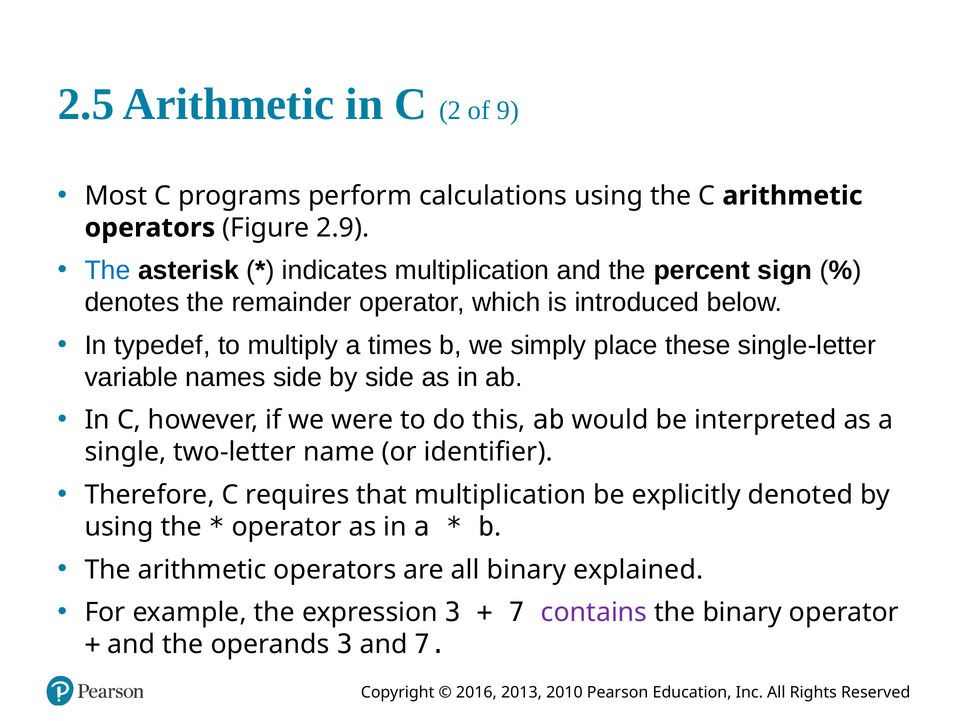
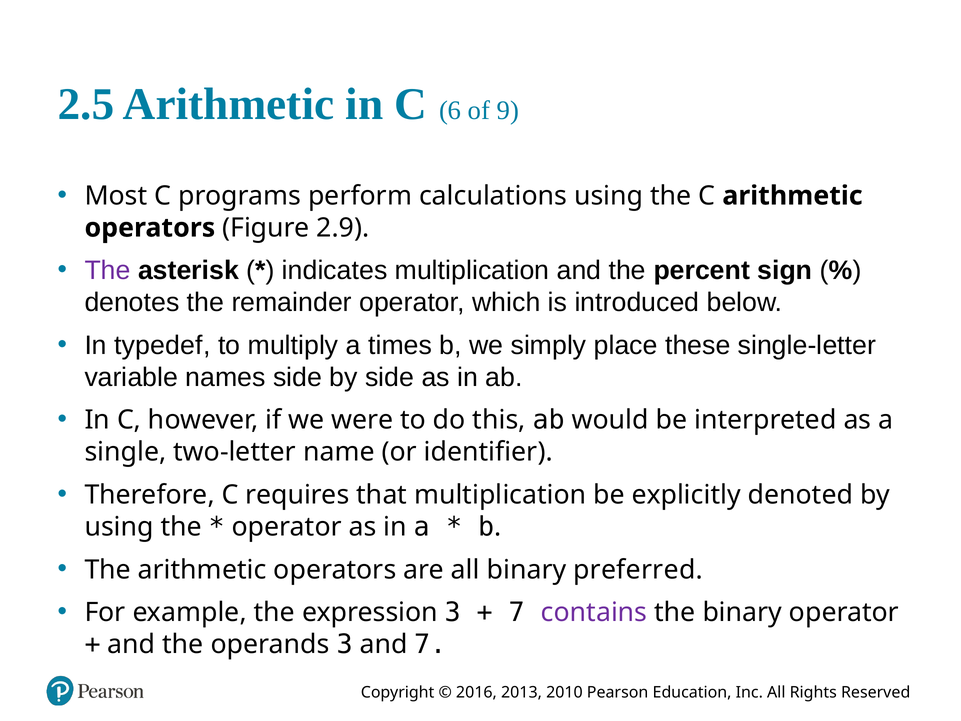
2: 2 -> 6
The at (107, 270) colour: blue -> purple
explained: explained -> preferred
